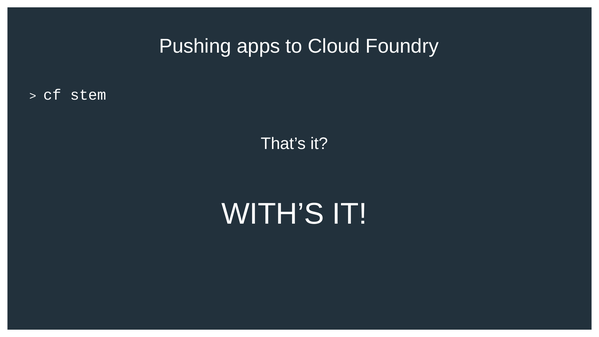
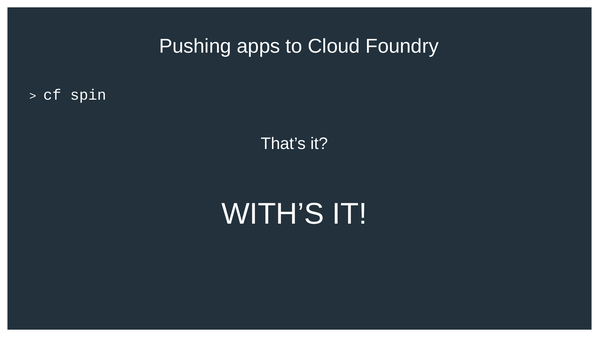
stem: stem -> spin
